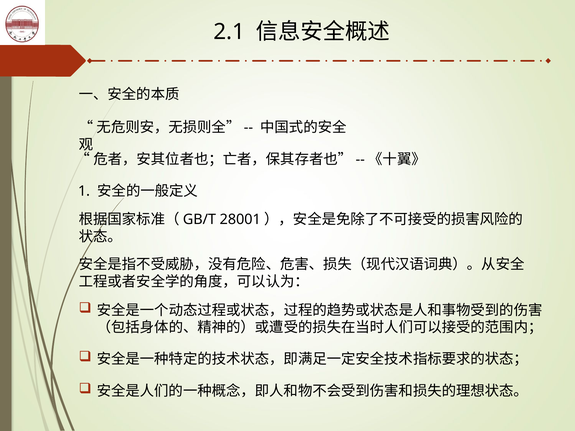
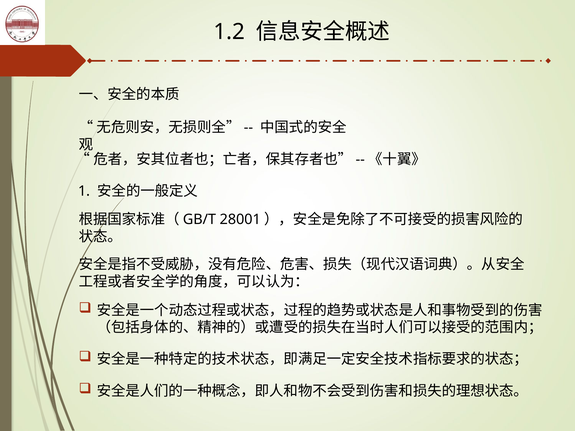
2.1: 2.1 -> 1.2
